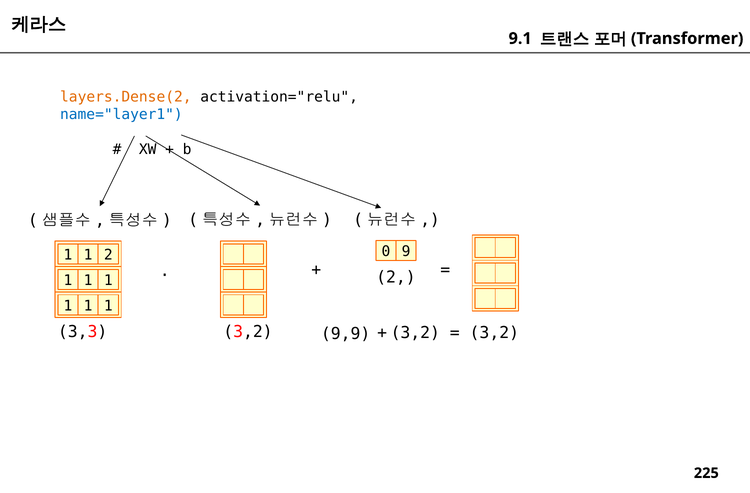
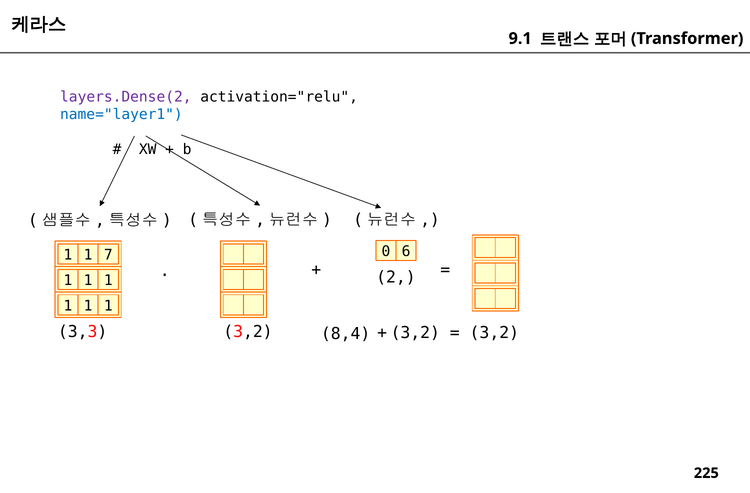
layers.Dense(2 colour: orange -> purple
9: 9 -> 6
1 2: 2 -> 7
9,9: 9,9 -> 8,4
